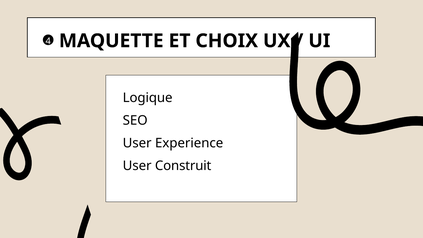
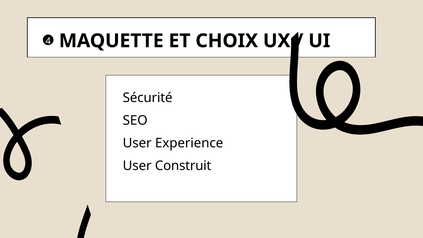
Logique: Logique -> Sécurité
